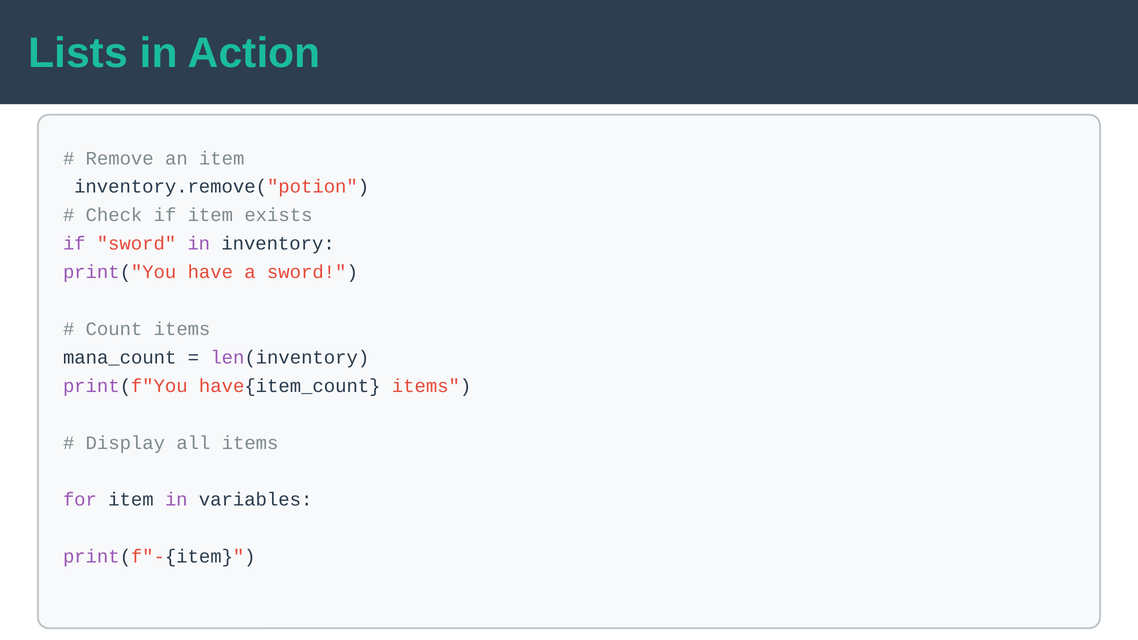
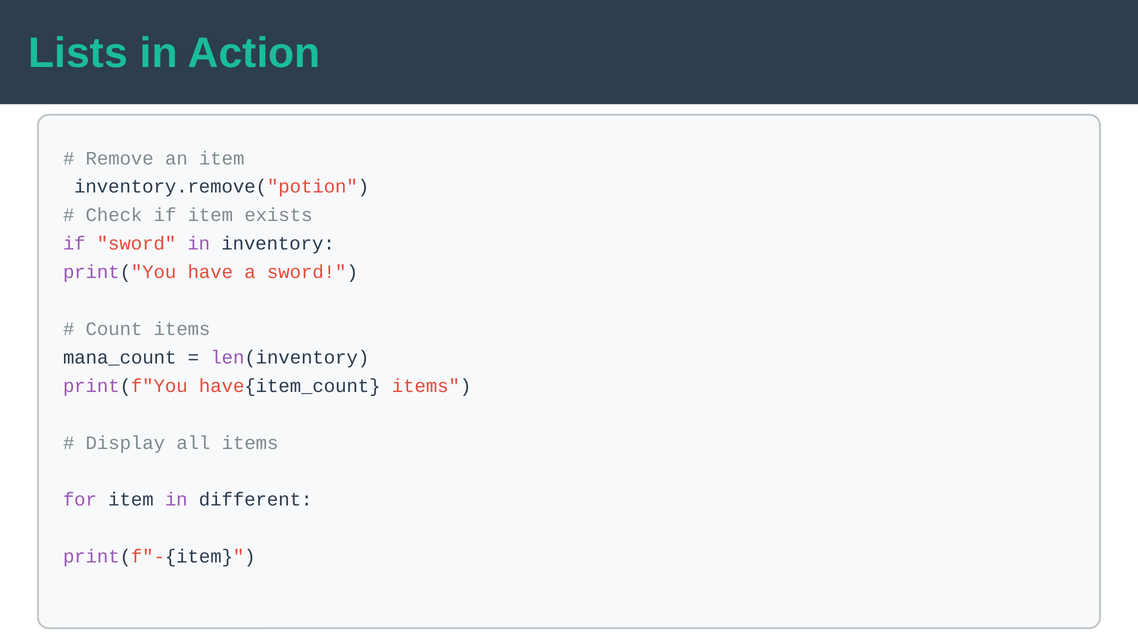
variables: variables -> different
